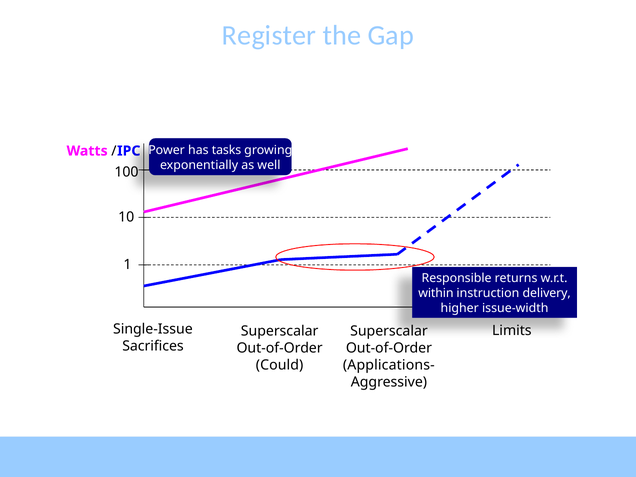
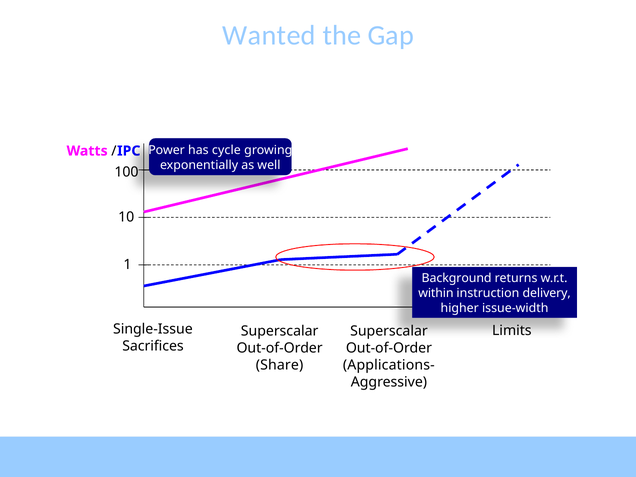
Register: Register -> Wanted
tasks: tasks -> cycle
Responsible: Responsible -> Background
Could: Could -> Share
